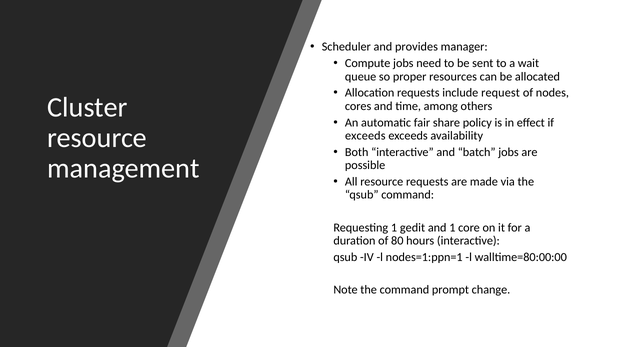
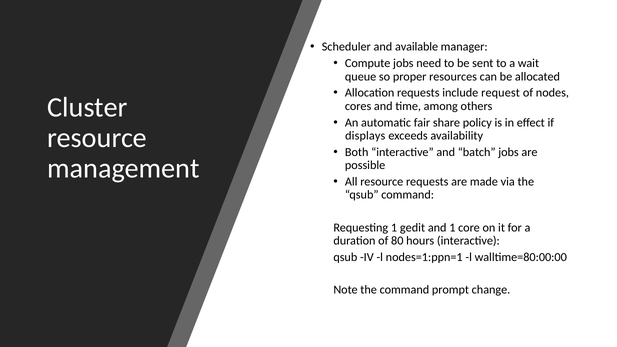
provides: provides -> available
exceeds at (365, 136): exceeds -> displays
